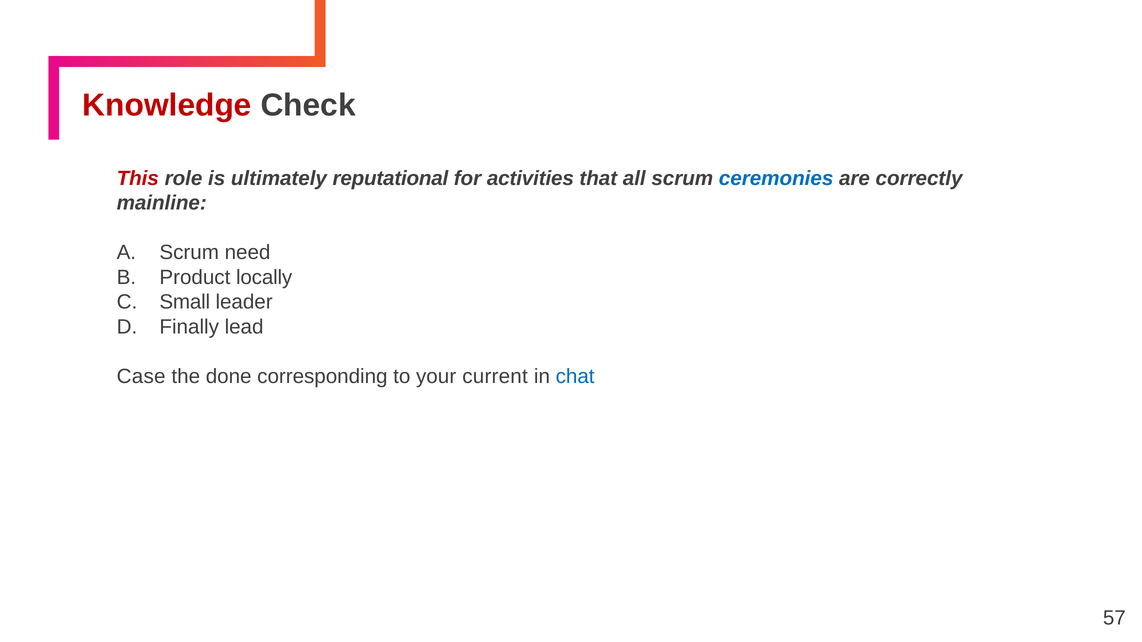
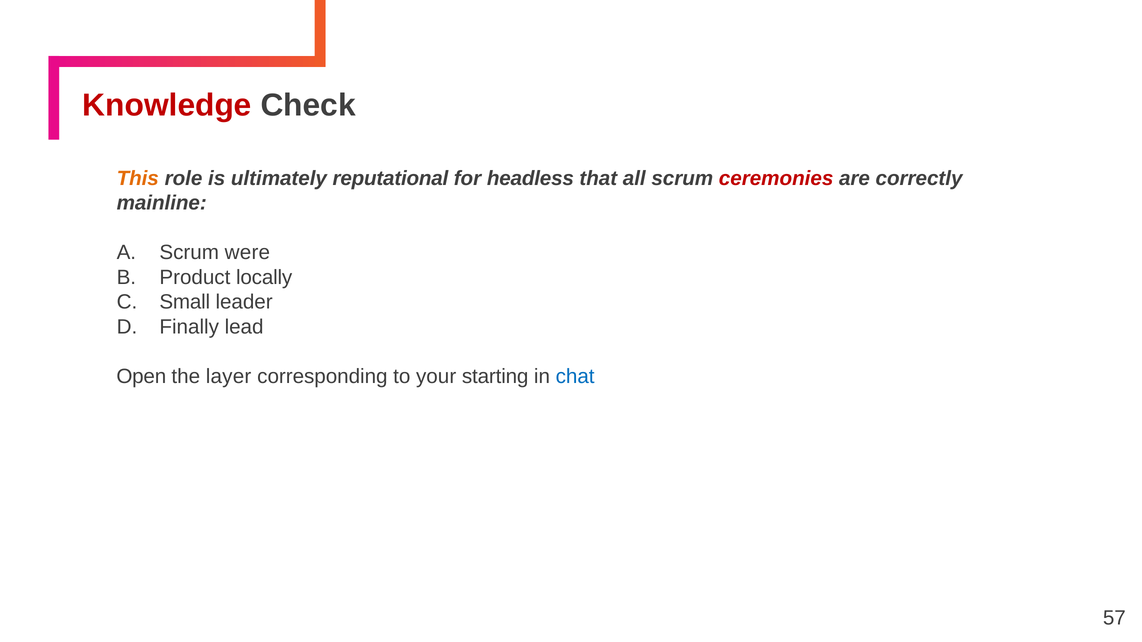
This colour: red -> orange
activities: activities -> headless
ceremonies colour: blue -> red
need: need -> were
Case: Case -> Open
done: done -> layer
current: current -> starting
